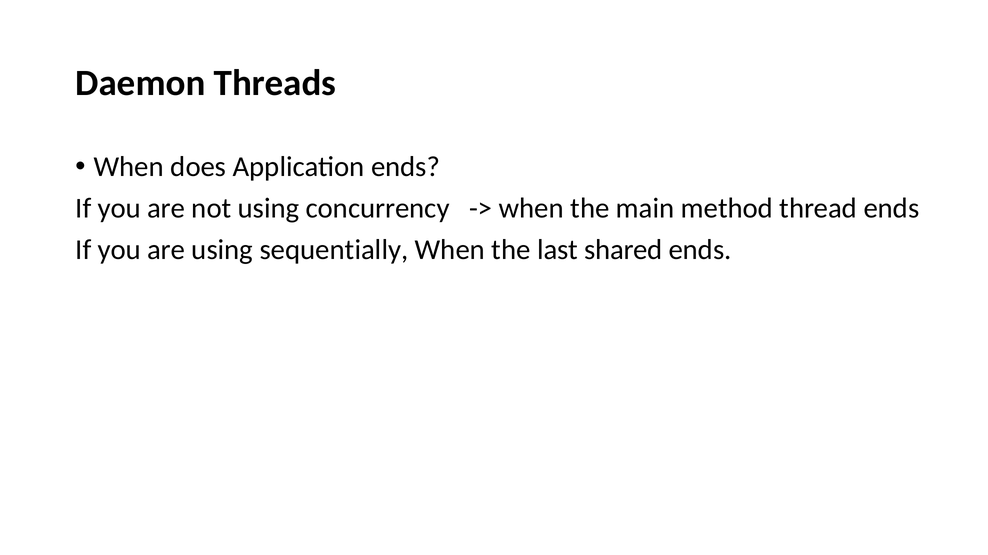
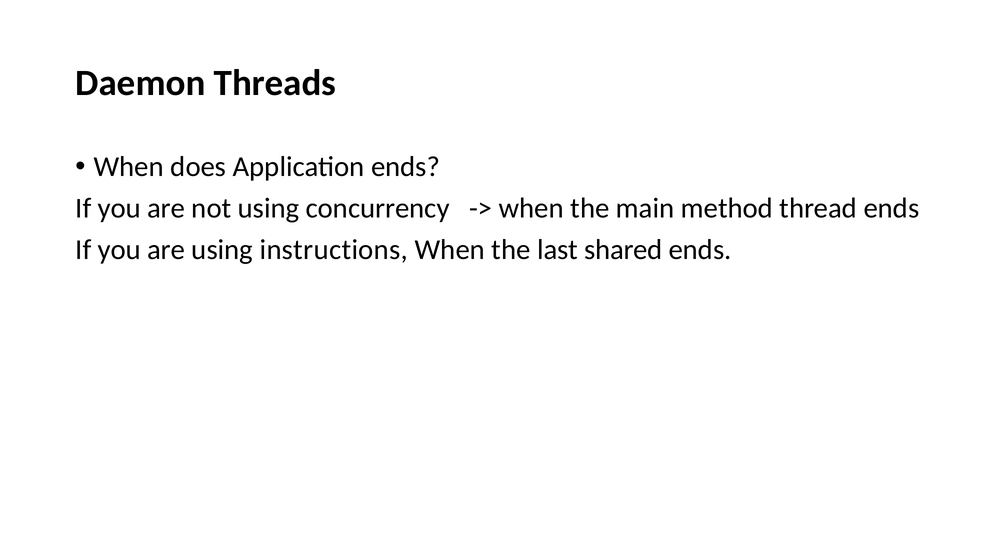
sequentially: sequentially -> instructions
